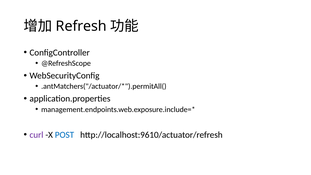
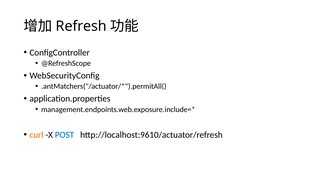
curl colour: purple -> orange
